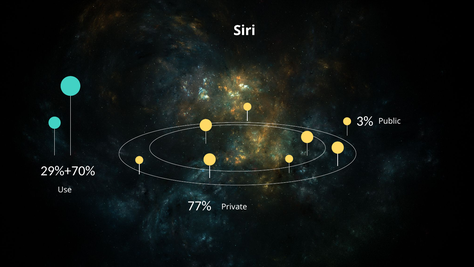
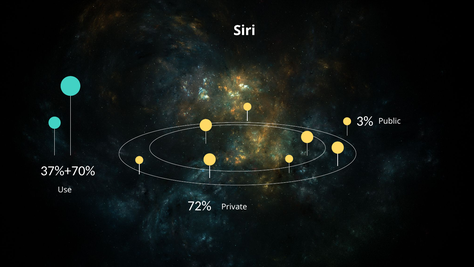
29%+70%: 29%+70% -> 37%+70%
77%: 77% -> 72%
